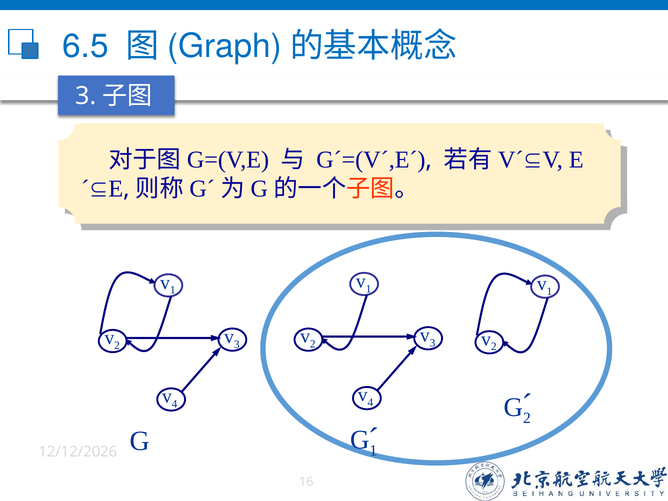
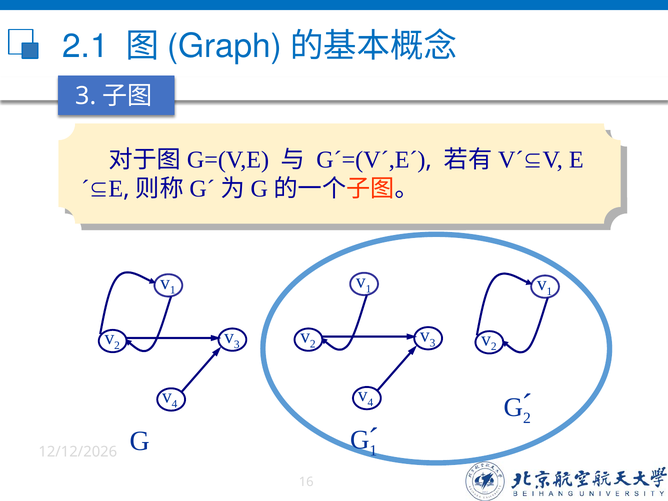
6.5: 6.5 -> 2.1
